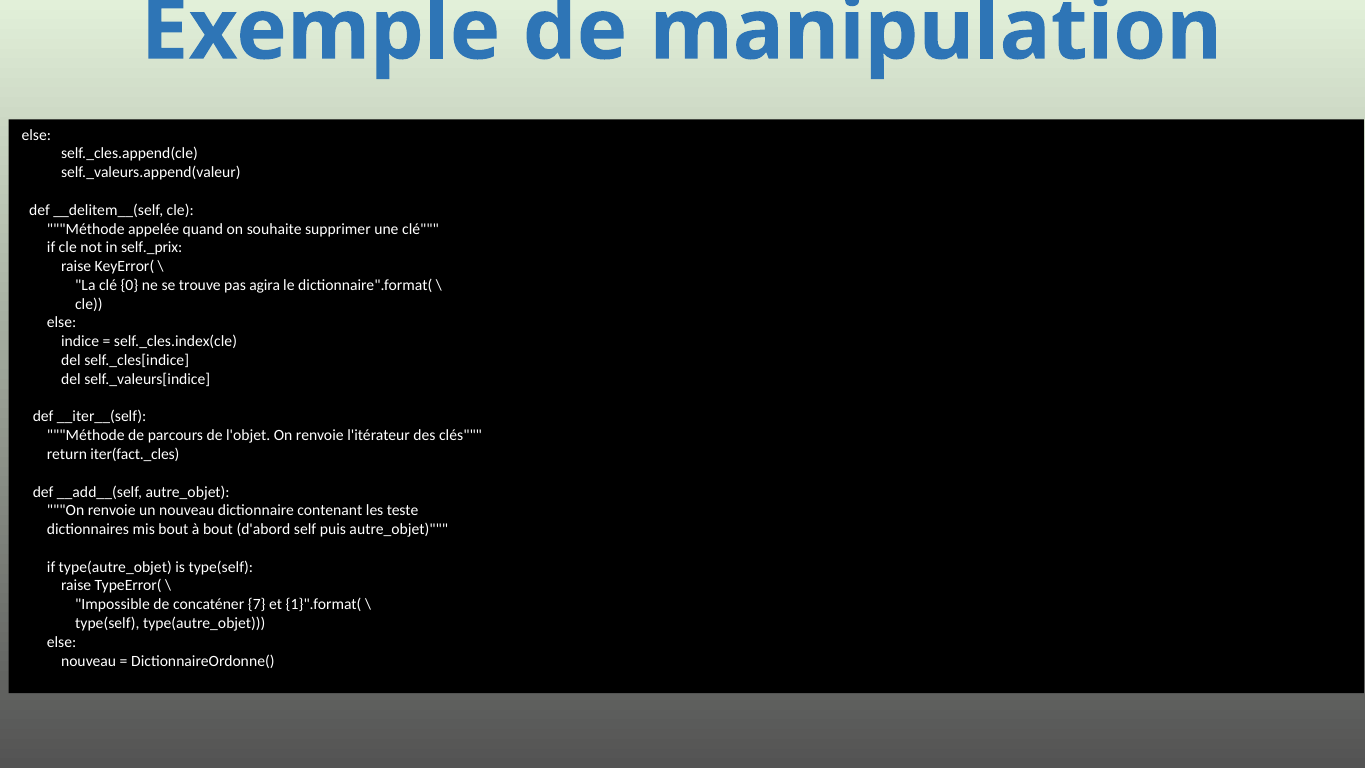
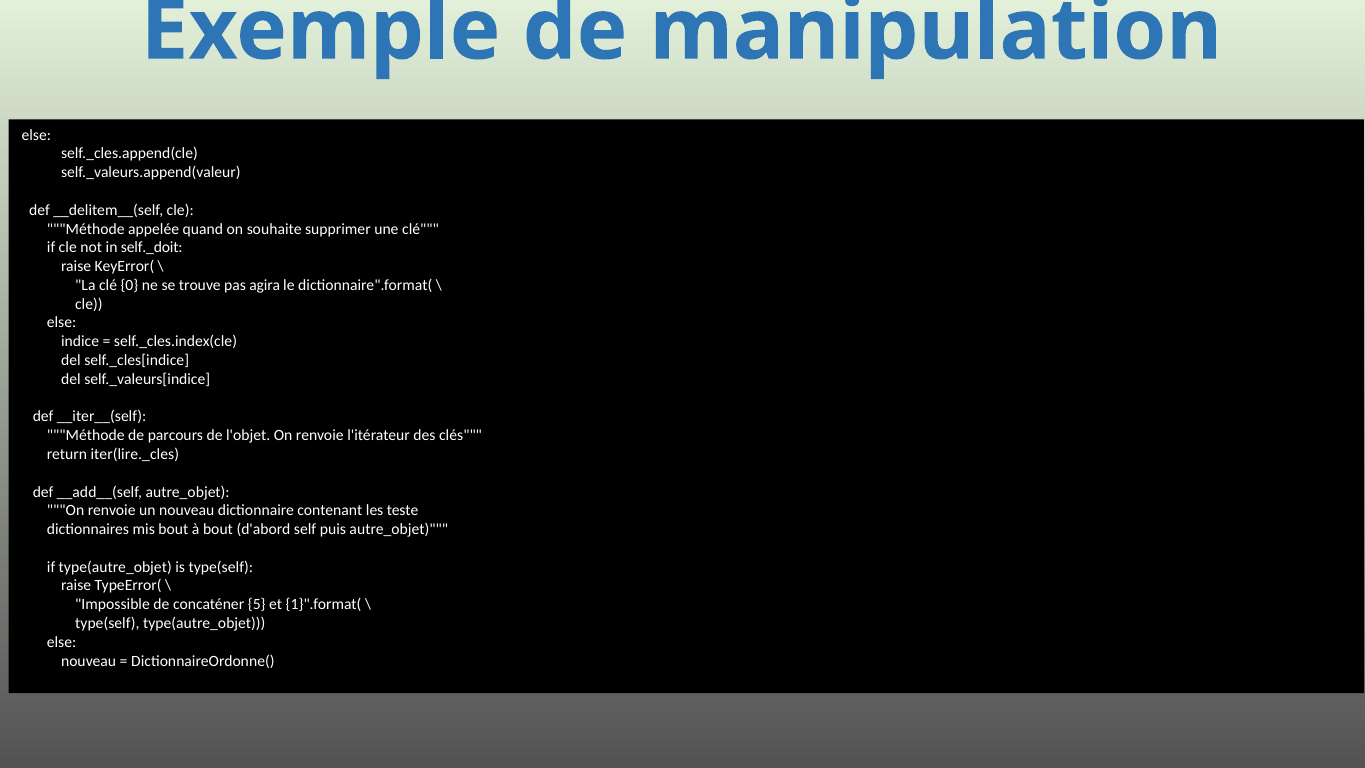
self._prix: self._prix -> self._doit
iter(fact._cles: iter(fact._cles -> iter(lire._cles
7: 7 -> 5
